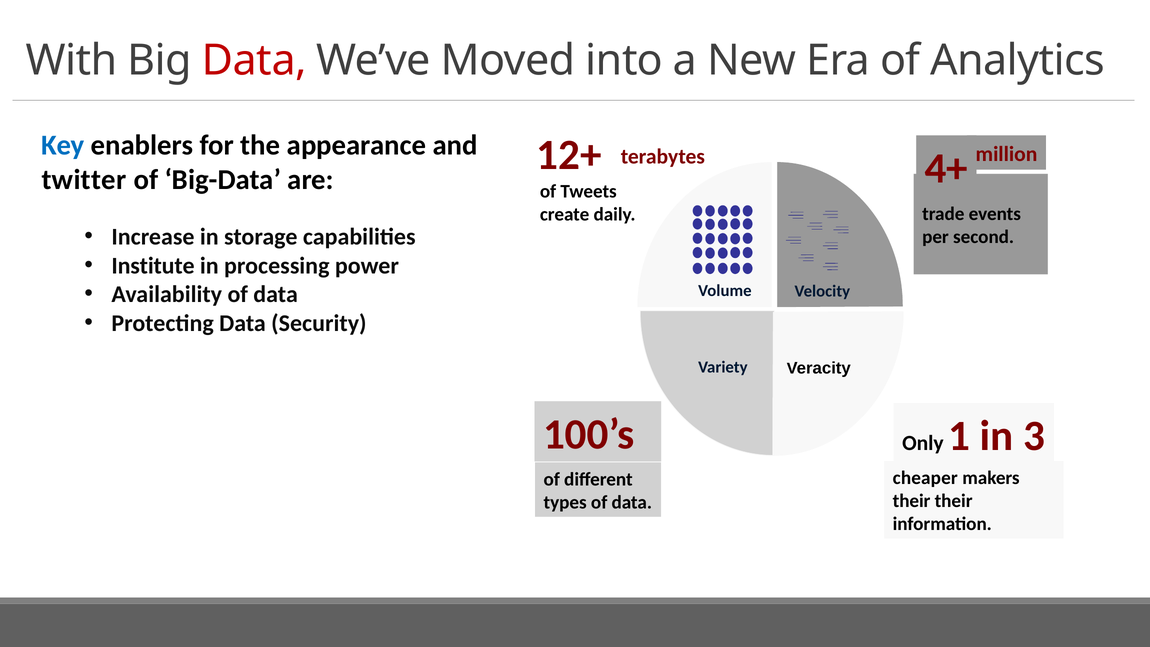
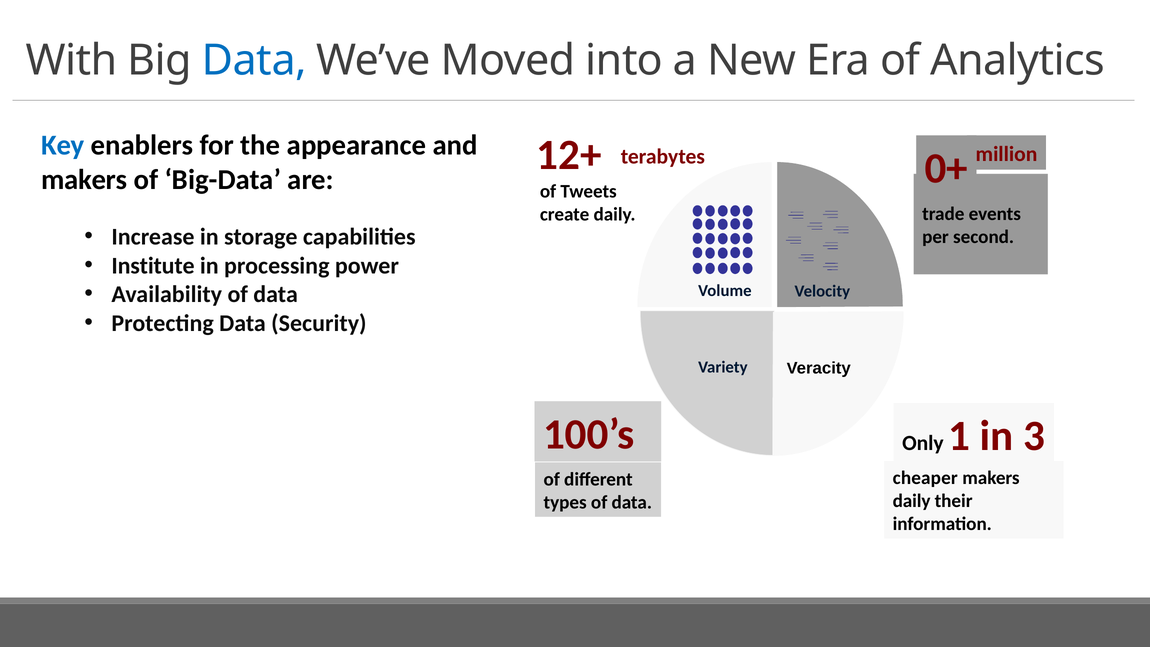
Data at (254, 61) colour: red -> blue
4+: 4+ -> 0+
twitter at (84, 180): twitter -> makers
their at (912, 501): their -> daily
